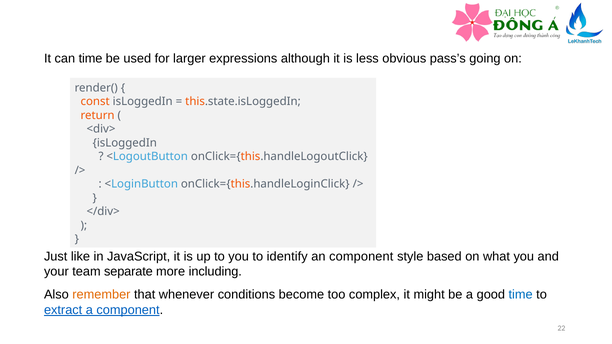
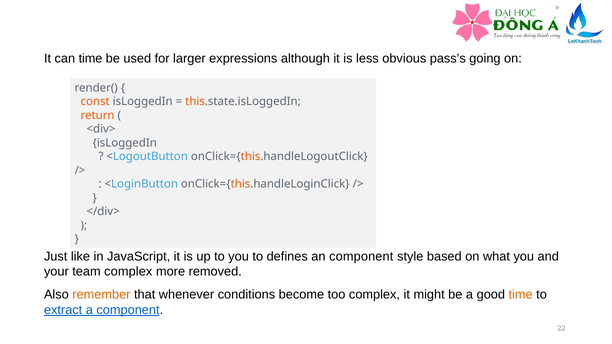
identify: identify -> defines
team separate: separate -> complex
including: including -> removed
time at (521, 295) colour: blue -> orange
